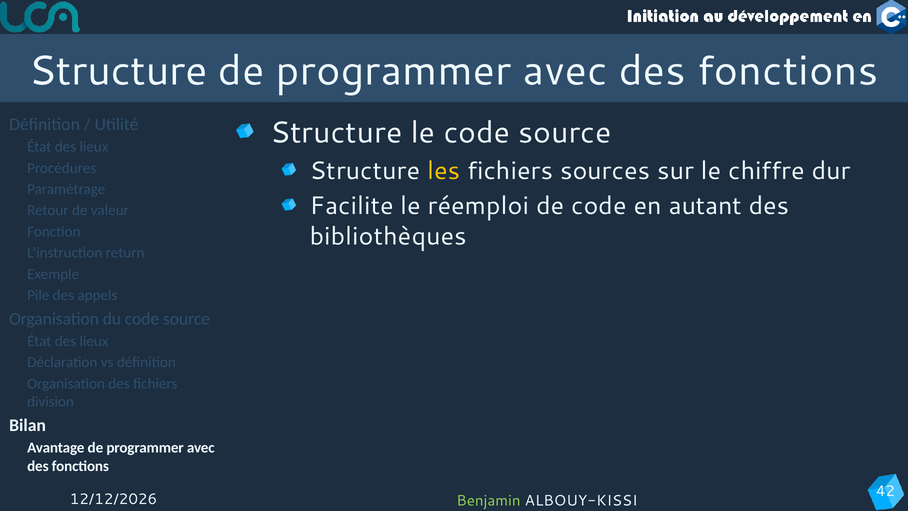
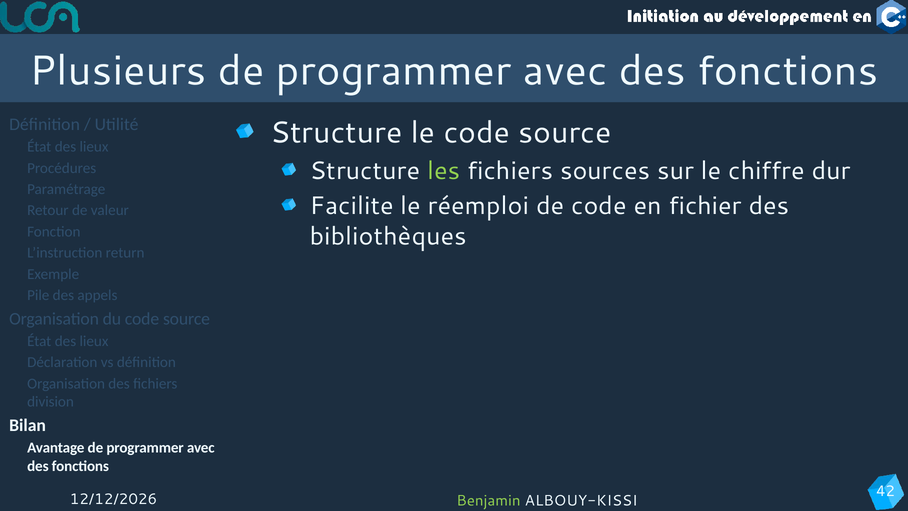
Structure at (118, 71): Structure -> Plusieurs
les colour: yellow -> light green
autant: autant -> fichier
